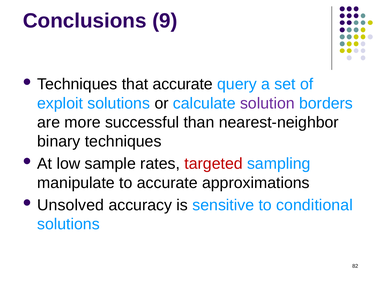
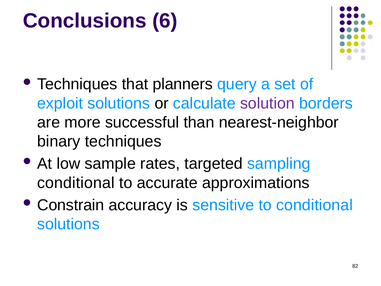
9: 9 -> 6
that accurate: accurate -> planners
targeted colour: red -> black
manipulate at (76, 183): manipulate -> conditional
Unsolved: Unsolved -> Constrain
